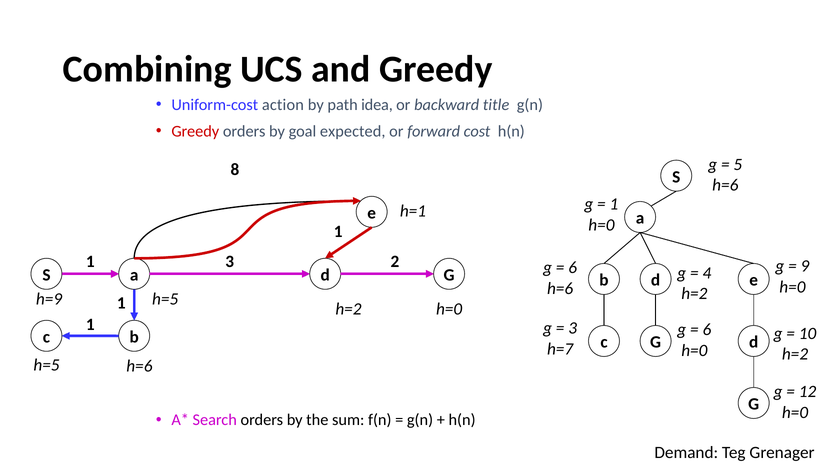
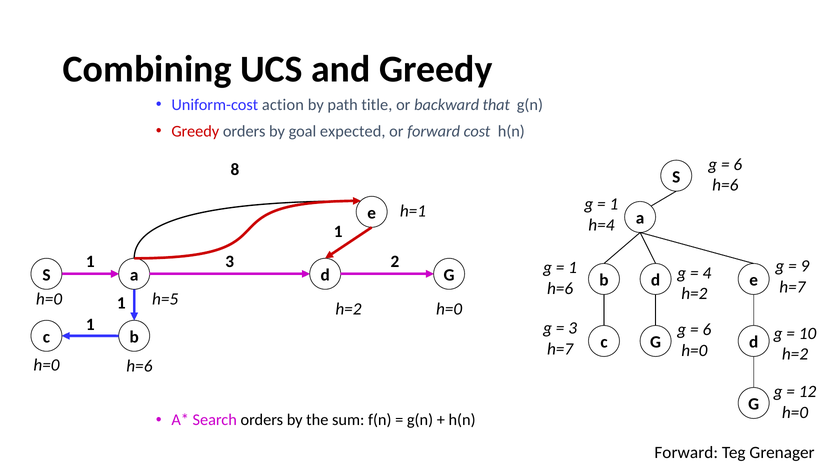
idea: idea -> title
title: title -> that
5 at (738, 164): 5 -> 6
h=0 at (601, 225): h=0 -> h=4
6 at (573, 268): 6 -> 1
h=0 at (792, 287): h=0 -> h=7
h=9 at (49, 299): h=9 -> h=0
h=5 at (46, 365): h=5 -> h=0
Demand at (686, 452): Demand -> Forward
